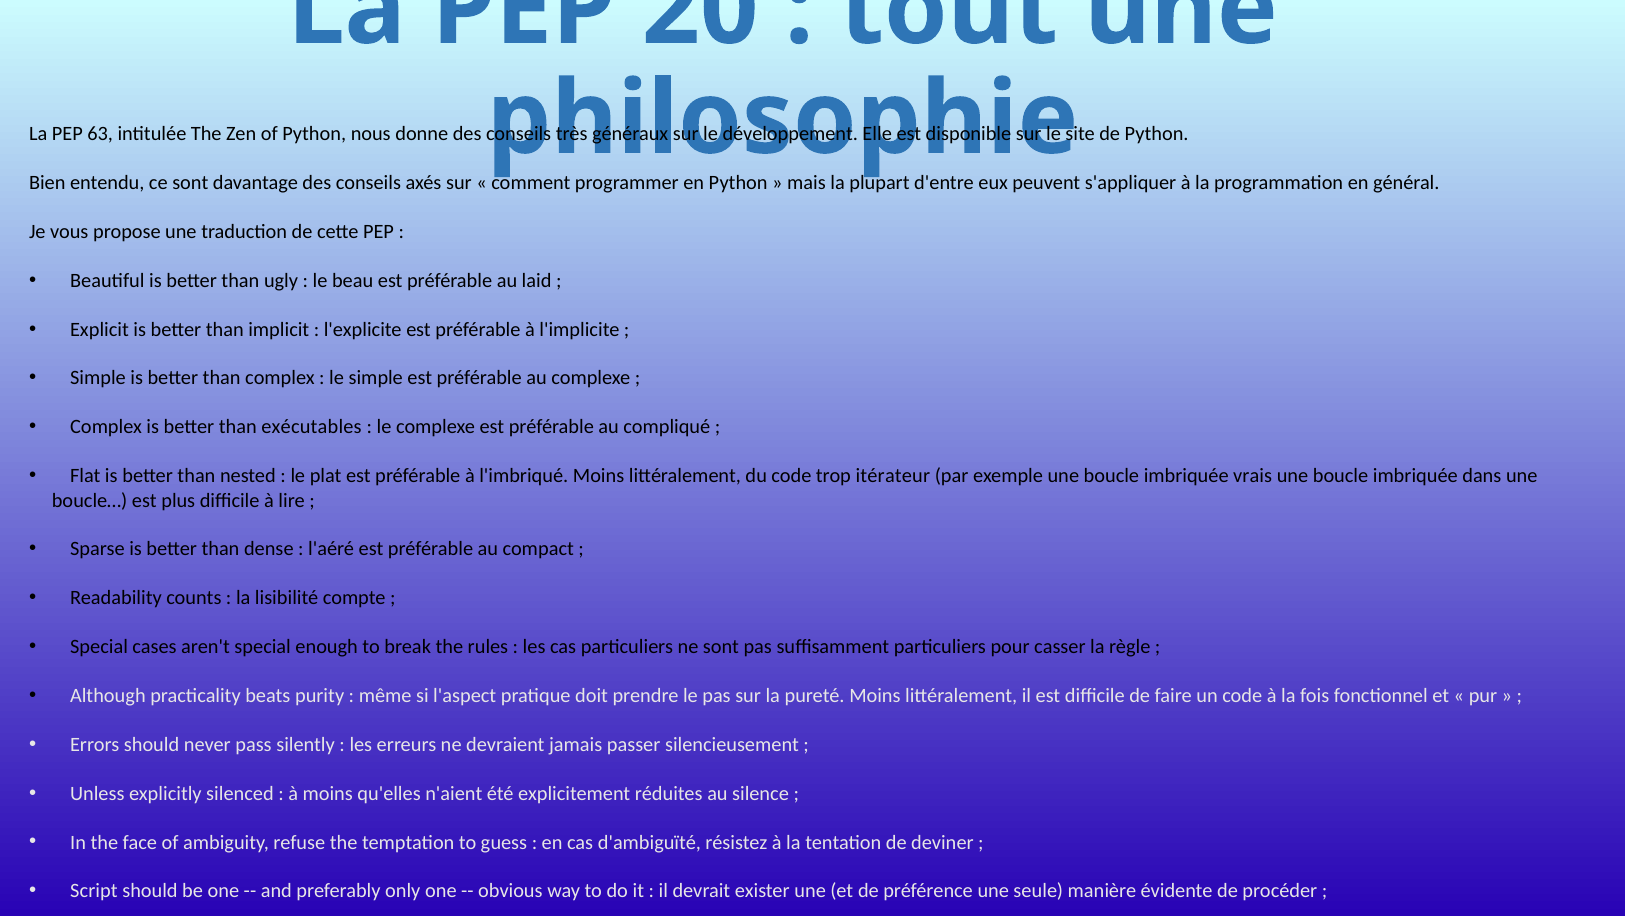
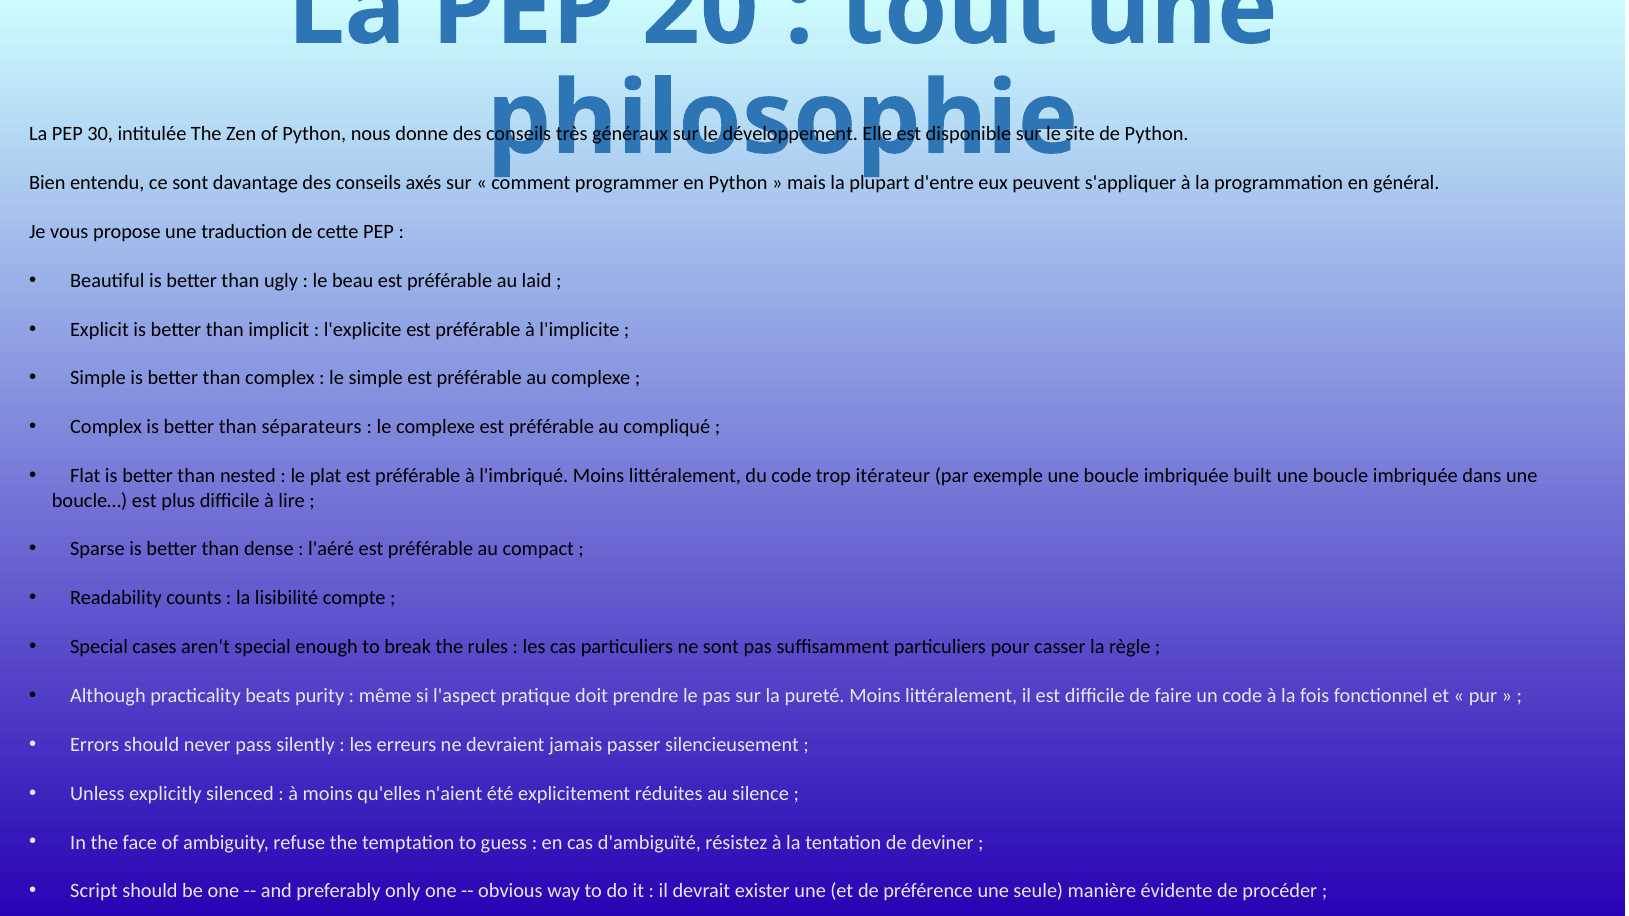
63: 63 -> 30
exécutables: exécutables -> séparateurs
vrais: vrais -> built
